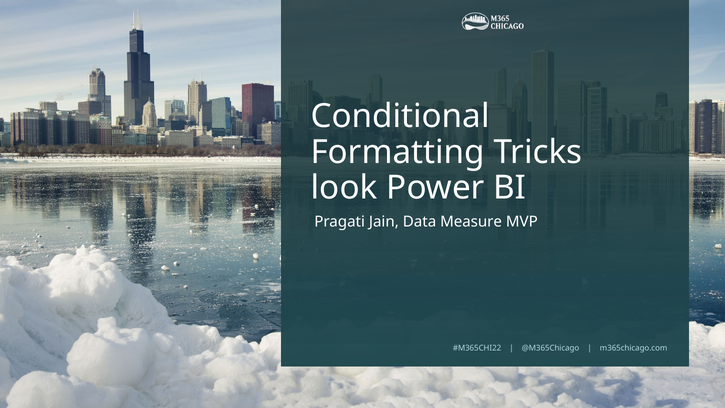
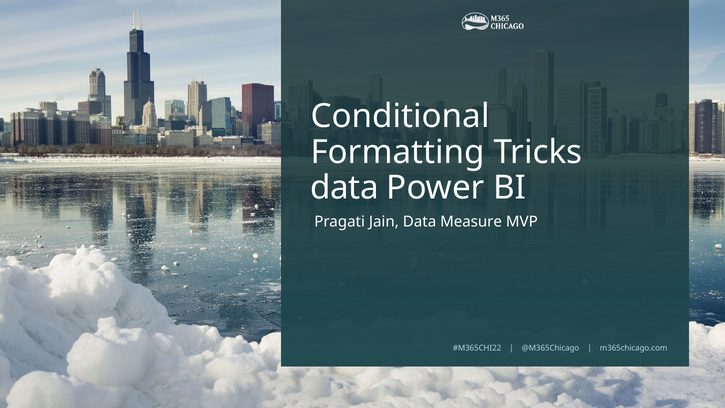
look at (344, 188): look -> data
